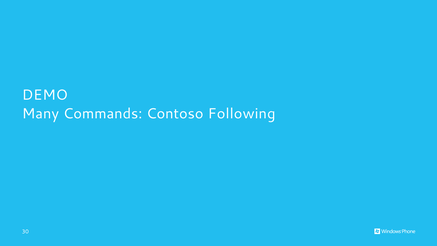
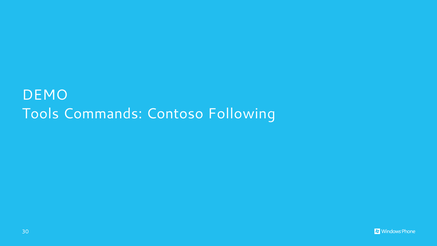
Many: Many -> Tools
